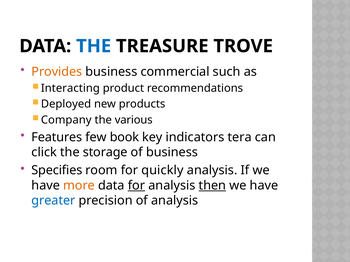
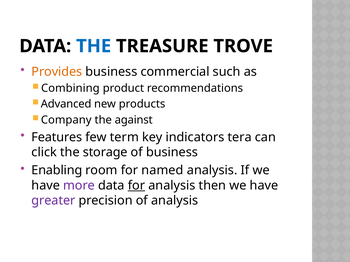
Interacting: Interacting -> Combining
Deployed: Deployed -> Advanced
various: various -> against
book: book -> term
Specifies: Specifies -> Enabling
quickly: quickly -> named
more colour: orange -> purple
then underline: present -> none
greater colour: blue -> purple
